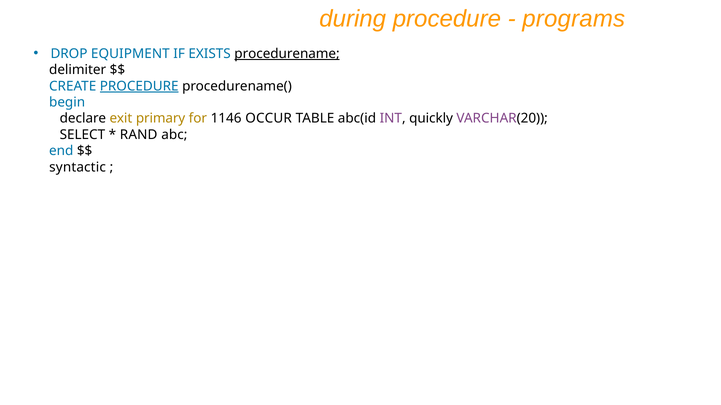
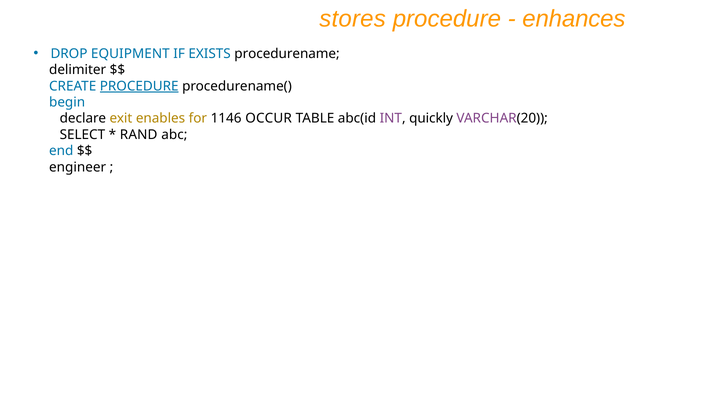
during: during -> stores
programs: programs -> enhances
procedurename underline: present -> none
primary: primary -> enables
syntactic: syntactic -> engineer
